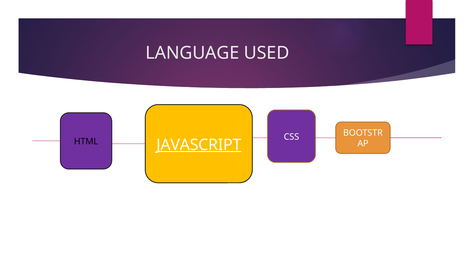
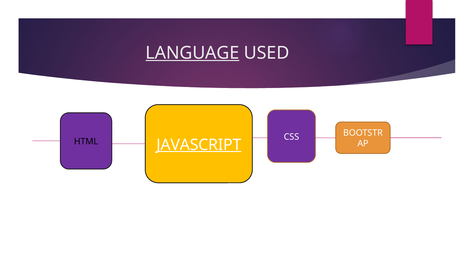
LANGUAGE underline: none -> present
